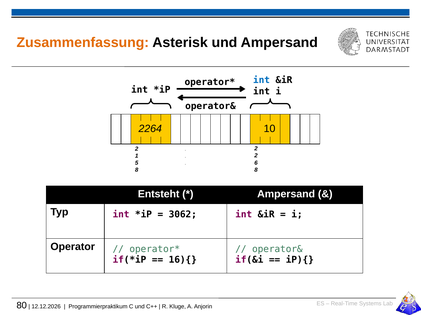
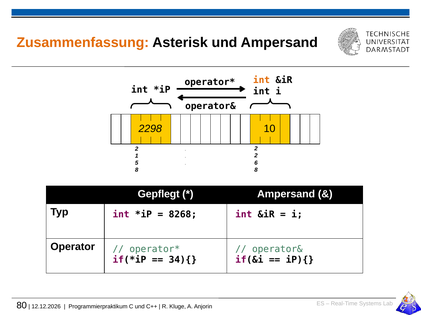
int at (261, 80) colour: blue -> orange
2264: 2264 -> 2298
Entsteht: Entsteht -> Gepflegt
3062: 3062 -> 8268
16){: 16){ -> 34){
